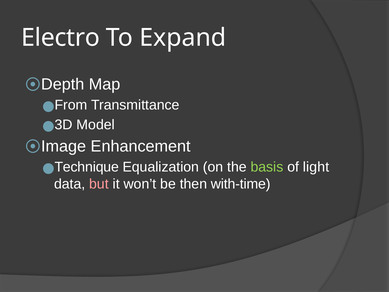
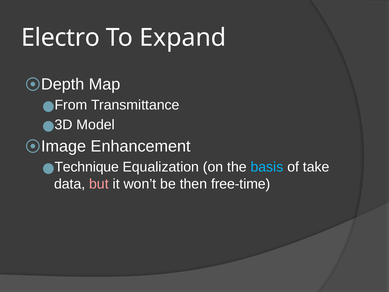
basis colour: light green -> light blue
light: light -> take
with-time: with-time -> free-time
